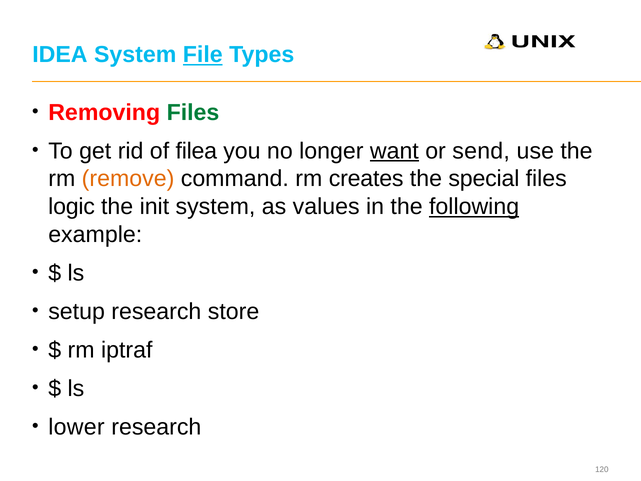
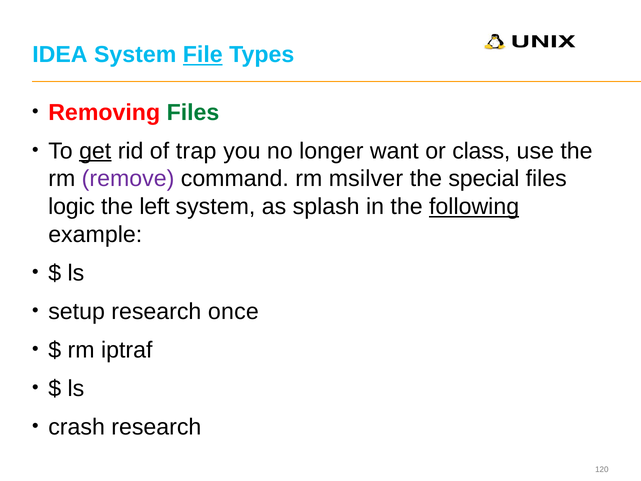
get underline: none -> present
filea: filea -> trap
want underline: present -> none
send: send -> class
remove colour: orange -> purple
creates: creates -> msilver
init: init -> left
values: values -> splash
store: store -> once
lower: lower -> crash
